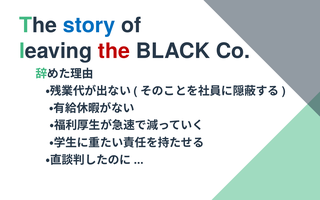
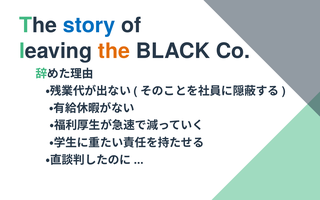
the at (114, 51) colour: red -> orange
